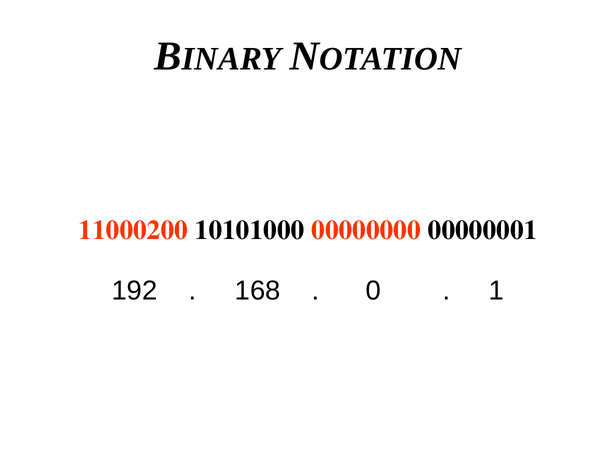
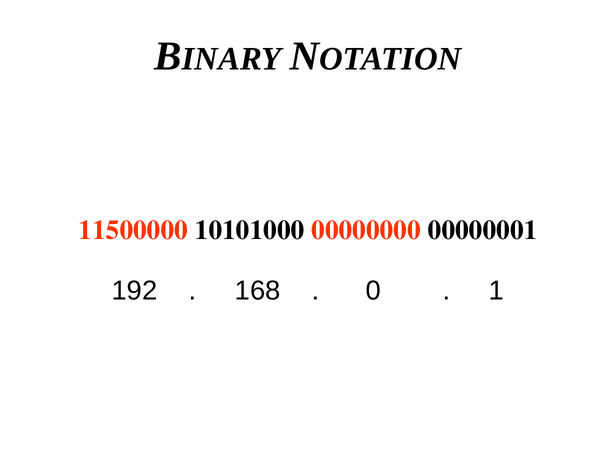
11000200: 11000200 -> 11500000
